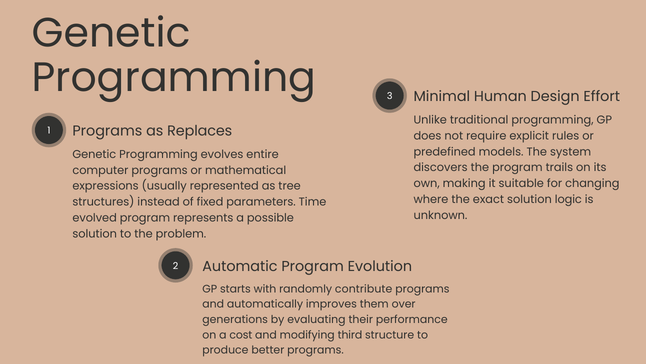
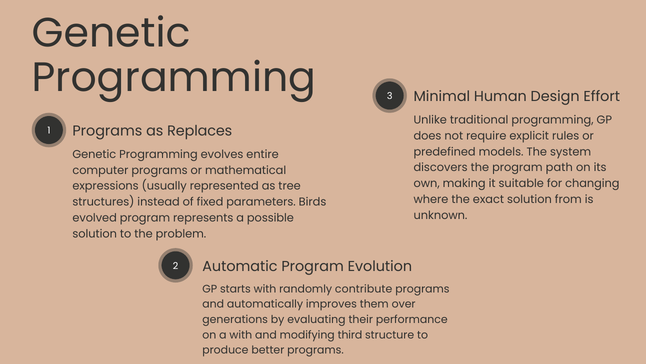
trails: trails -> path
logic: logic -> from
Time: Time -> Birds
a cost: cost -> with
